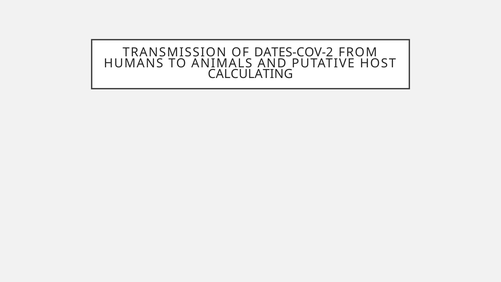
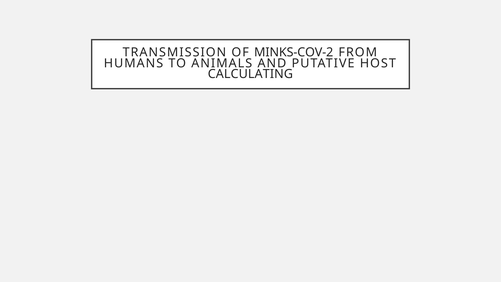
DATES-COV-2: DATES-COV-2 -> MINKS-COV-2
